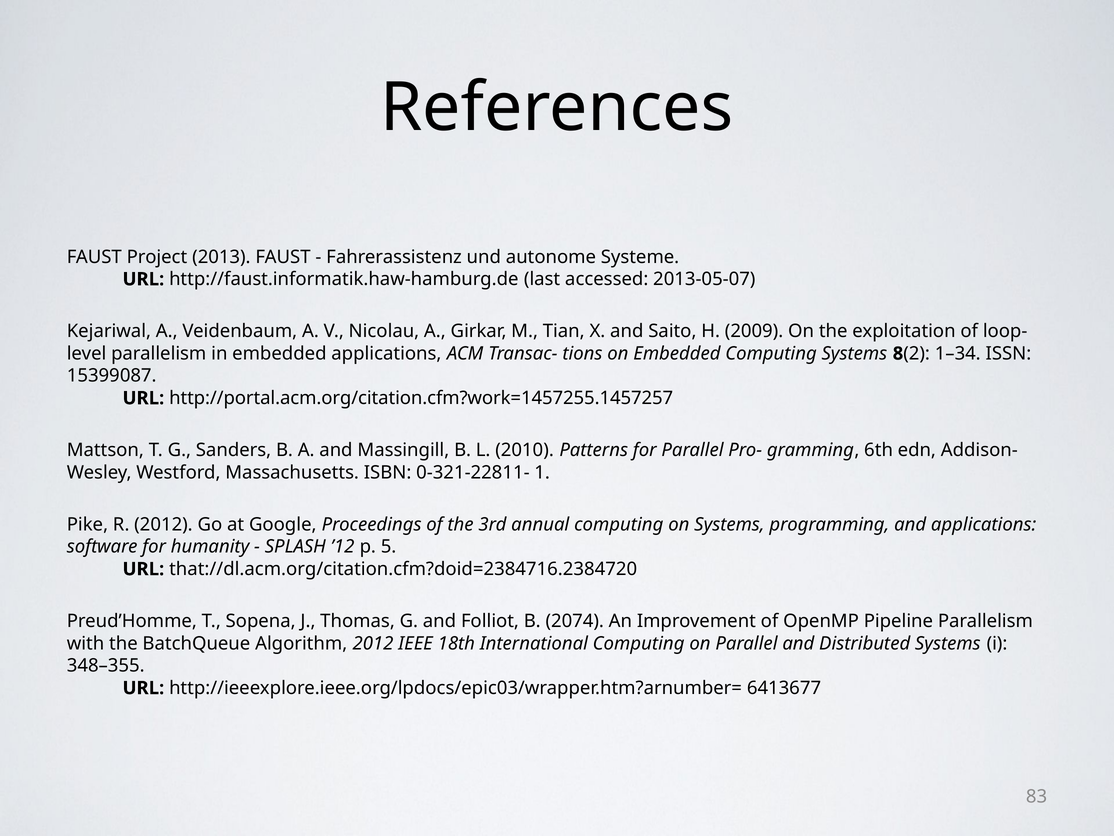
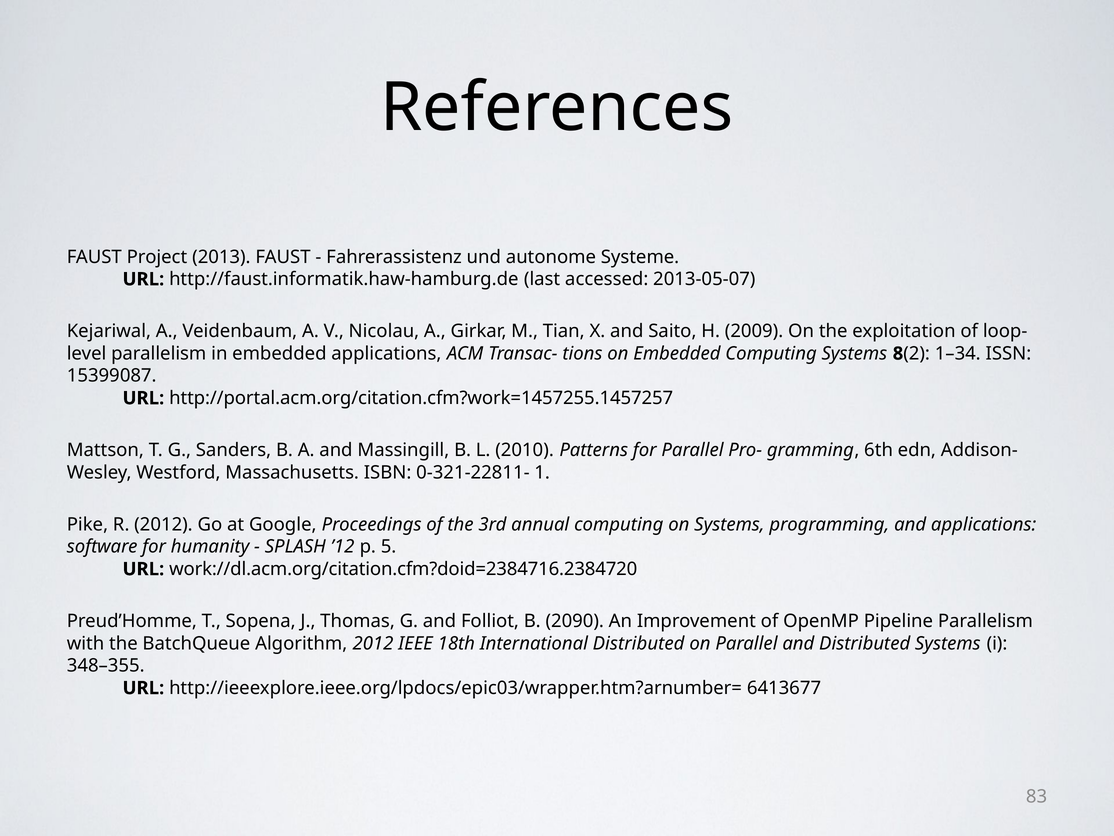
that://dl.acm.org/citation.cfm?doid=2384716.2384720: that://dl.acm.org/citation.cfm?doid=2384716.2384720 -> work://dl.acm.org/citation.cfm?doid=2384716.2384720
2074: 2074 -> 2090
International Computing: Computing -> Distributed
